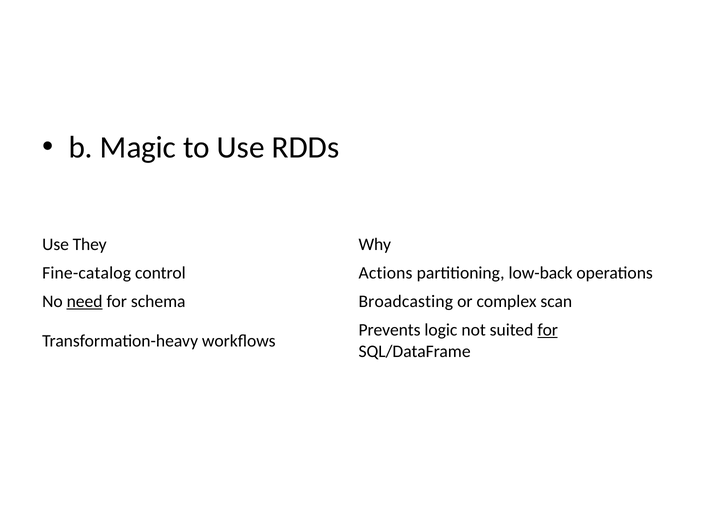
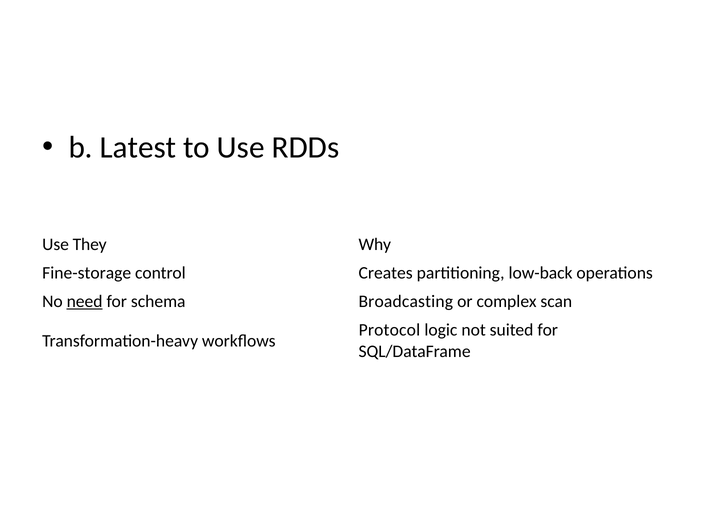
Magic: Magic -> Latest
Fine-catalog: Fine-catalog -> Fine-storage
Actions: Actions -> Creates
Prevents: Prevents -> Protocol
for at (548, 330) underline: present -> none
